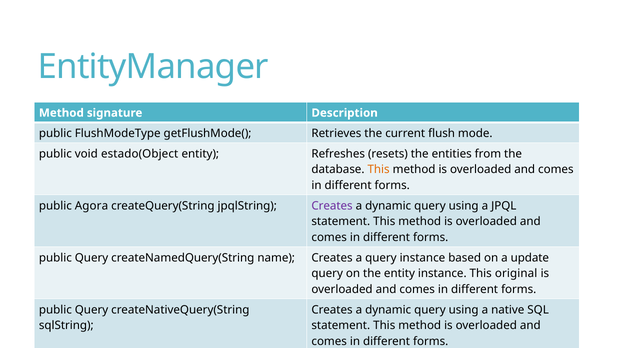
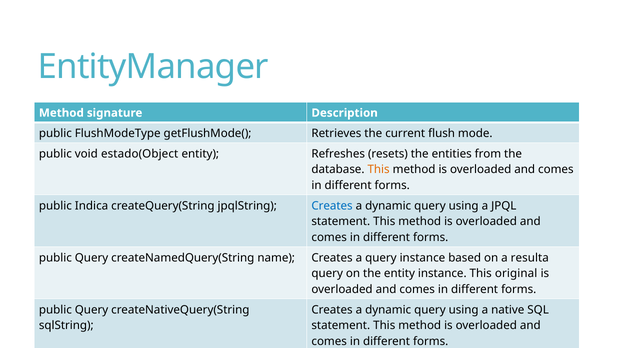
Agora: Agora -> Indica
Creates at (332, 206) colour: purple -> blue
update: update -> resulta
